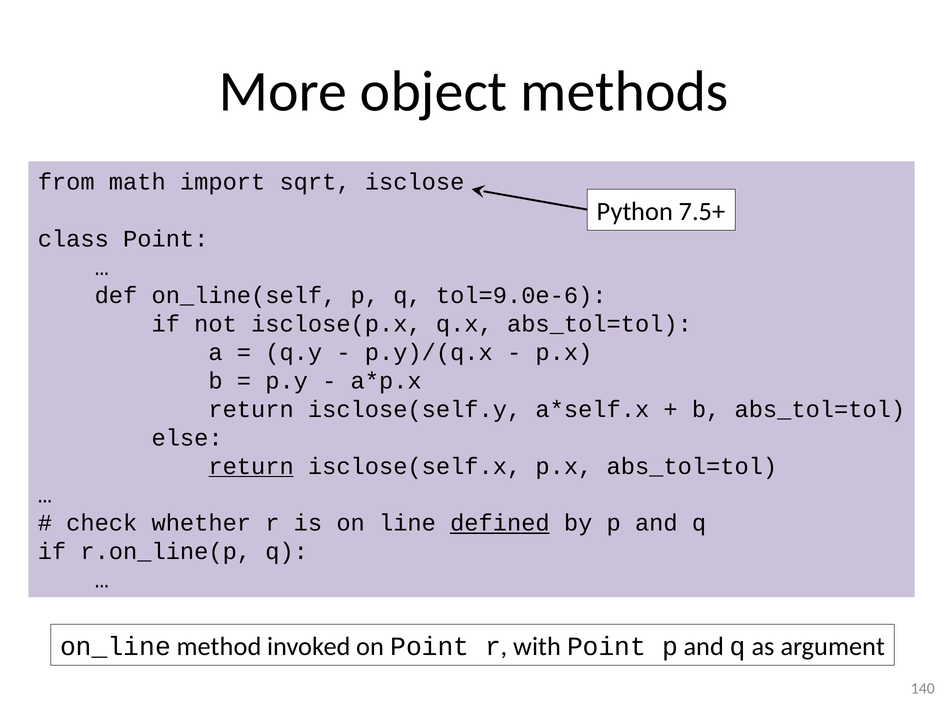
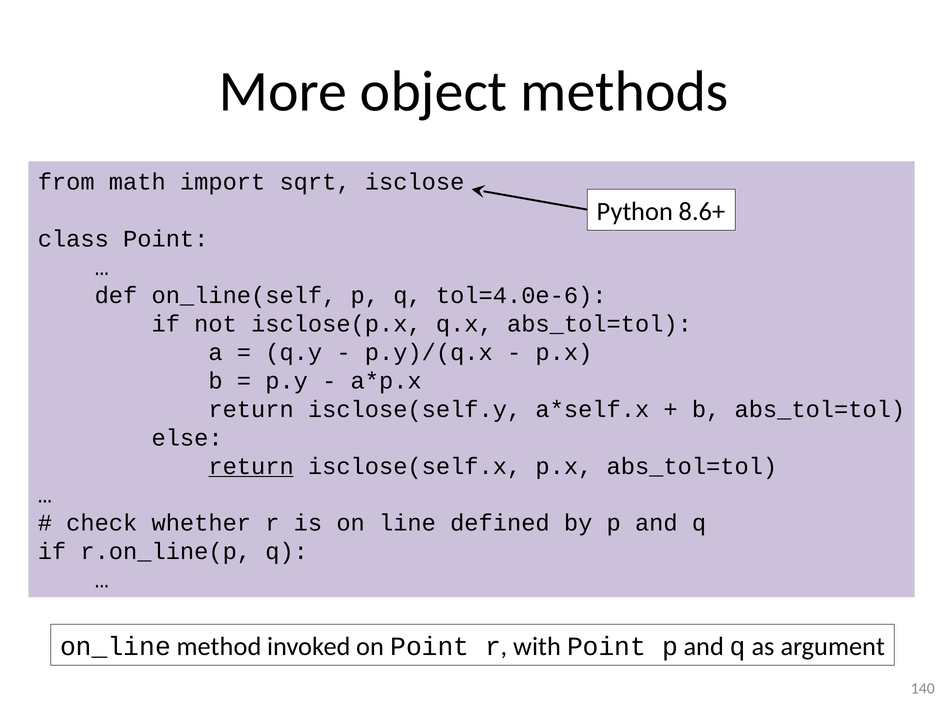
7.5+: 7.5+ -> 8.6+
tol=9.0e-6: tol=9.0e-6 -> tol=4.0e-6
defined underline: present -> none
